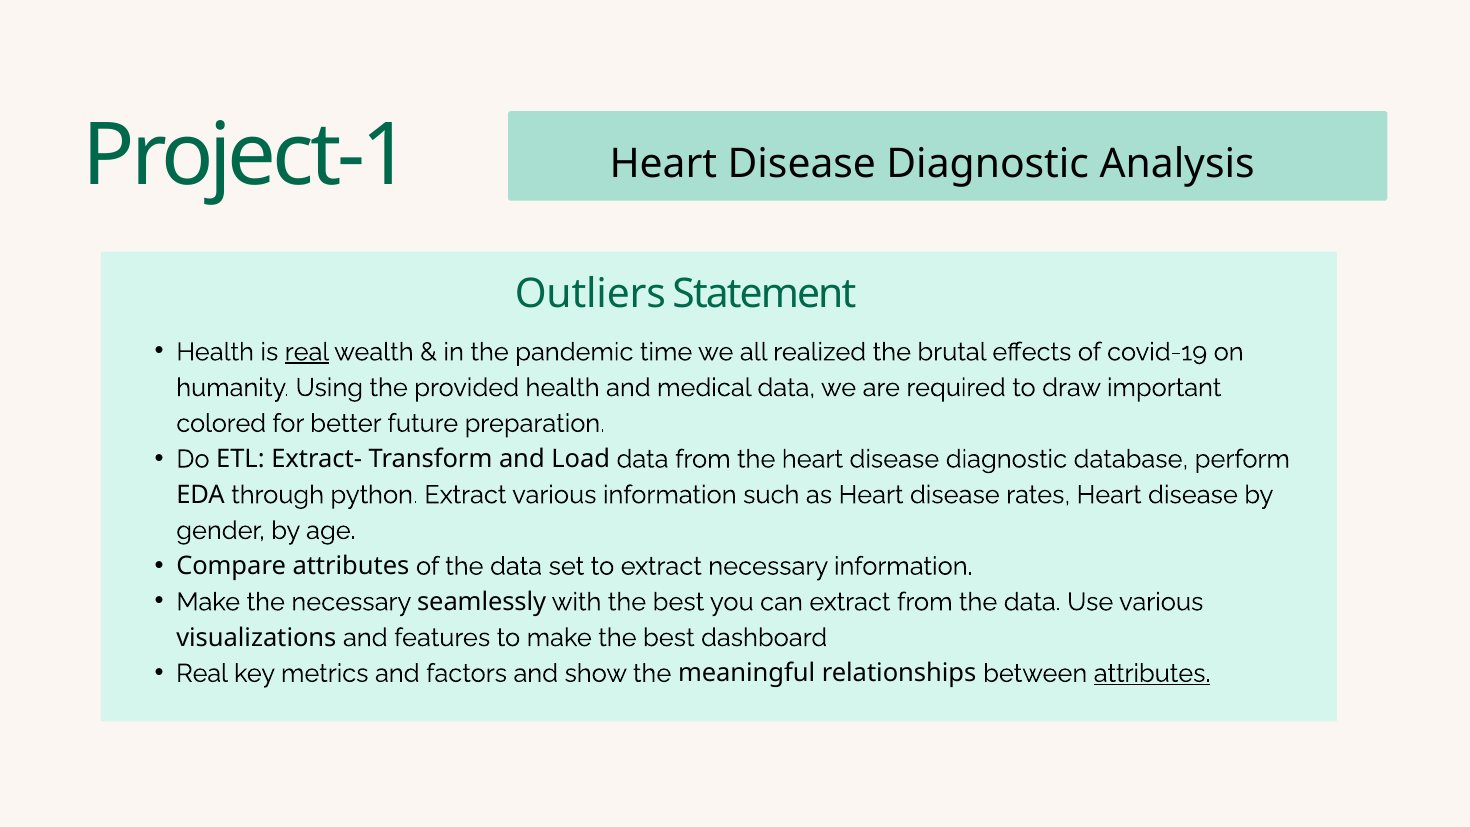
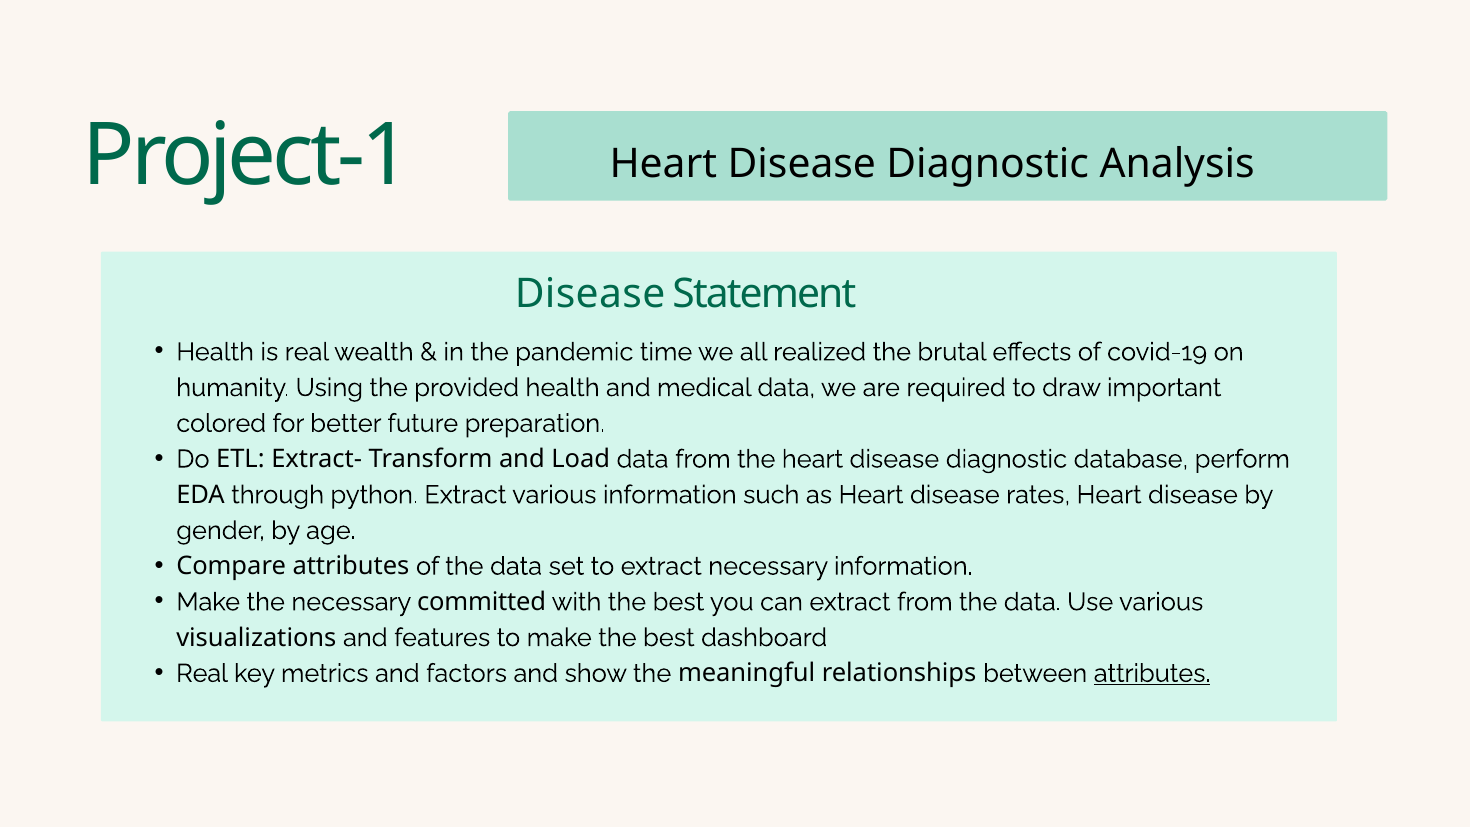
Outliers at (590, 294): Outliers -> Disease
real at (307, 352) underline: present -> none
seamlessly: seamlessly -> committed
